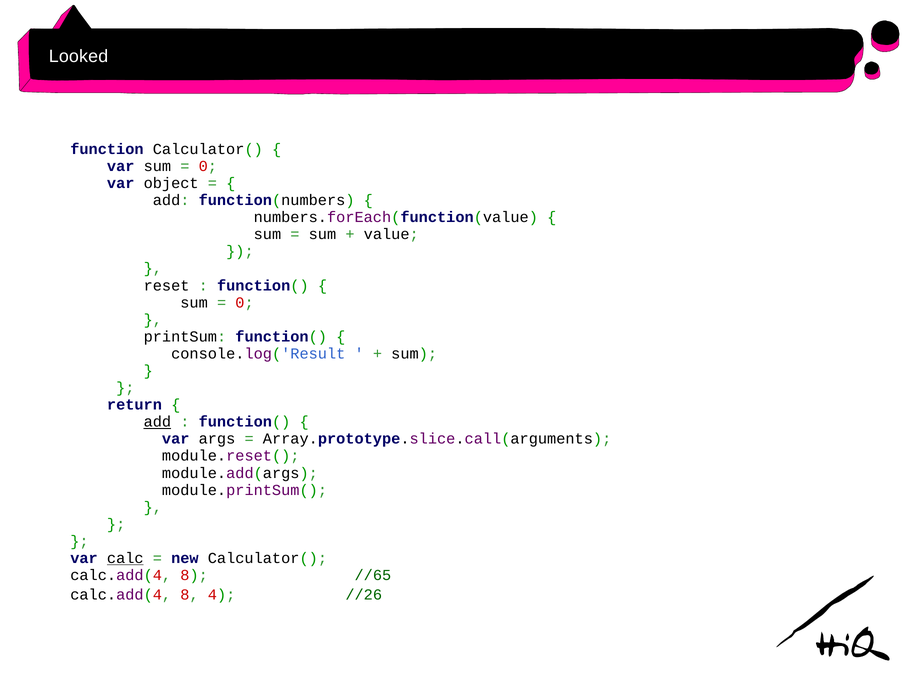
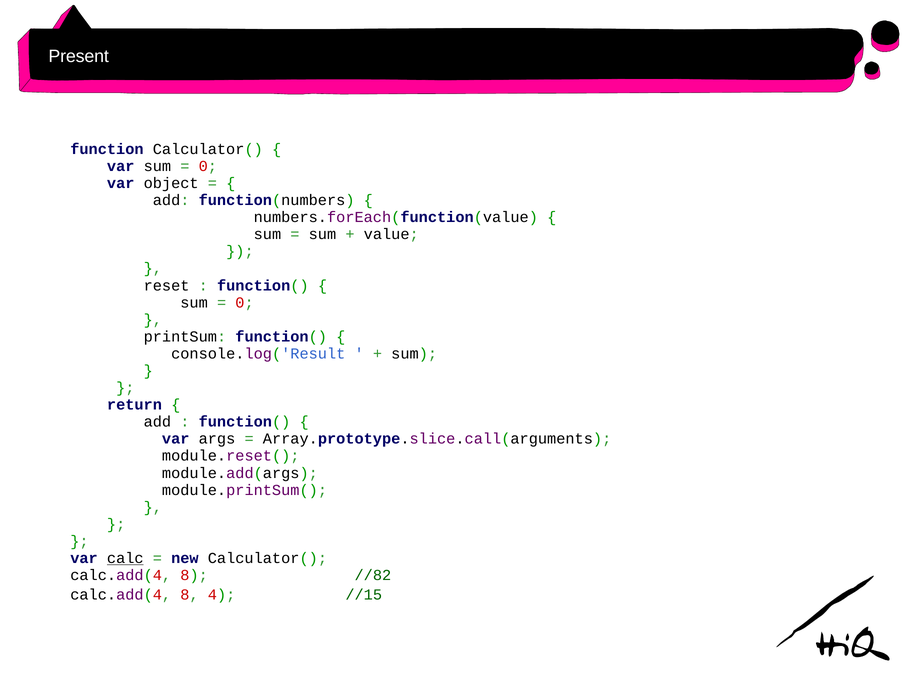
Looked: Looked -> Present
add at (157, 422) underline: present -> none
//65: //65 -> //82
//26: //26 -> //15
